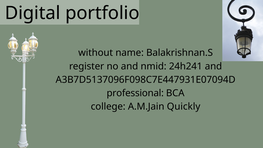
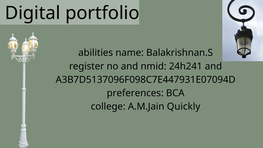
without: without -> abilities
professional: professional -> preferences
